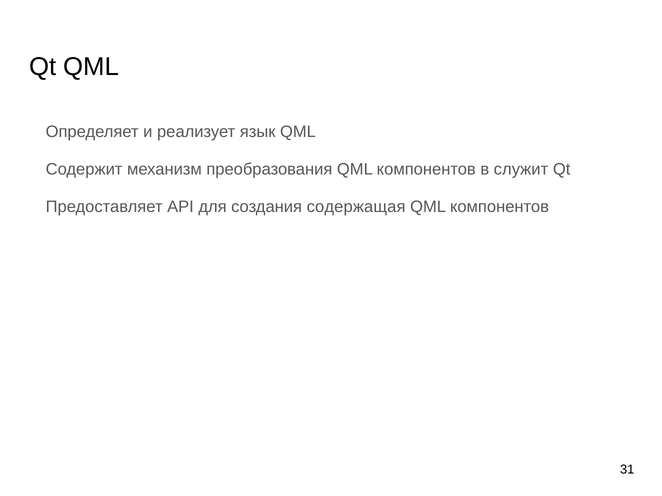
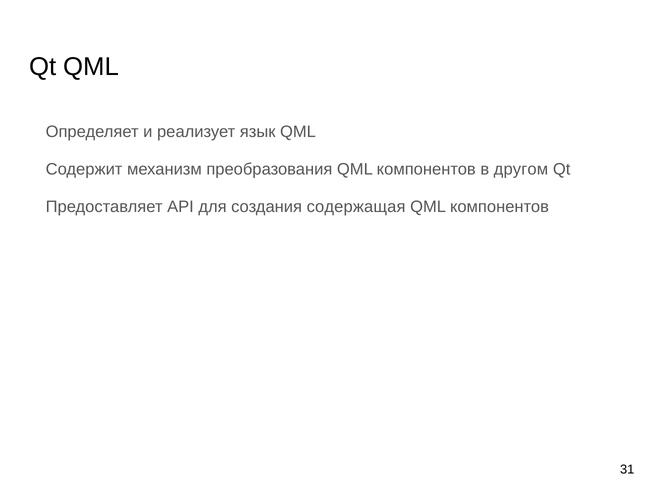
служит: служит -> другом
